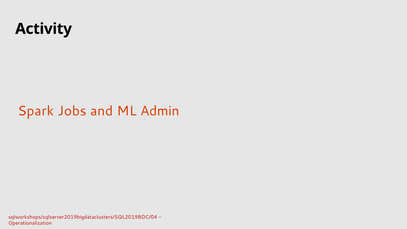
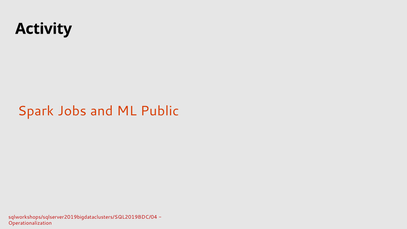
Admin: Admin -> Public
